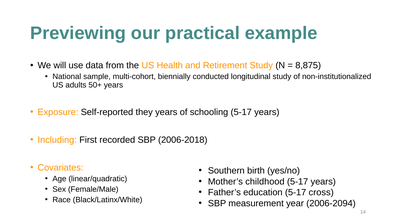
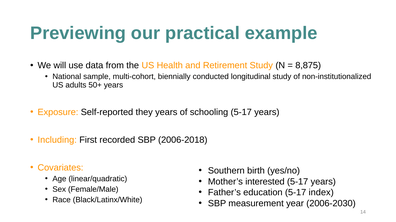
childhood: childhood -> interested
cross: cross -> index
2006-2094: 2006-2094 -> 2006-2030
